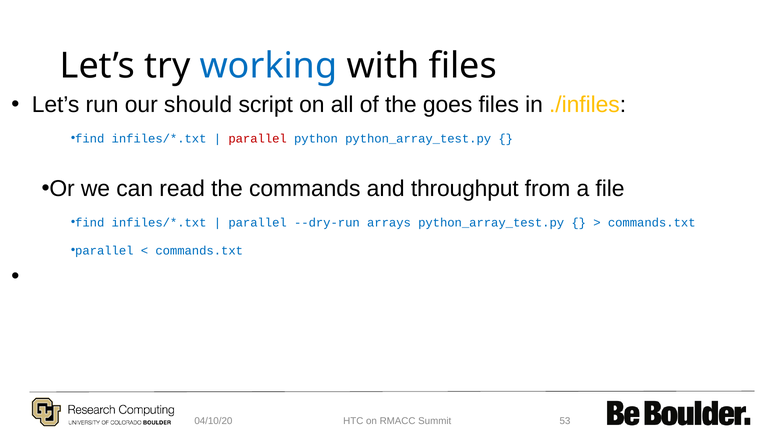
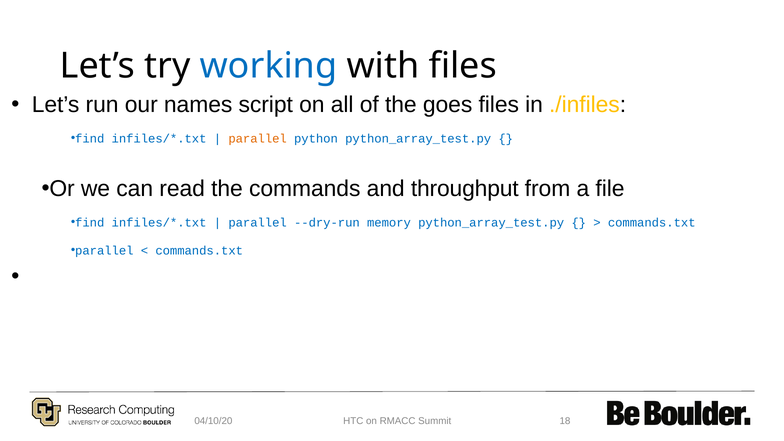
should: should -> names
parallel at (258, 138) colour: red -> orange
arrays: arrays -> memory
53: 53 -> 18
